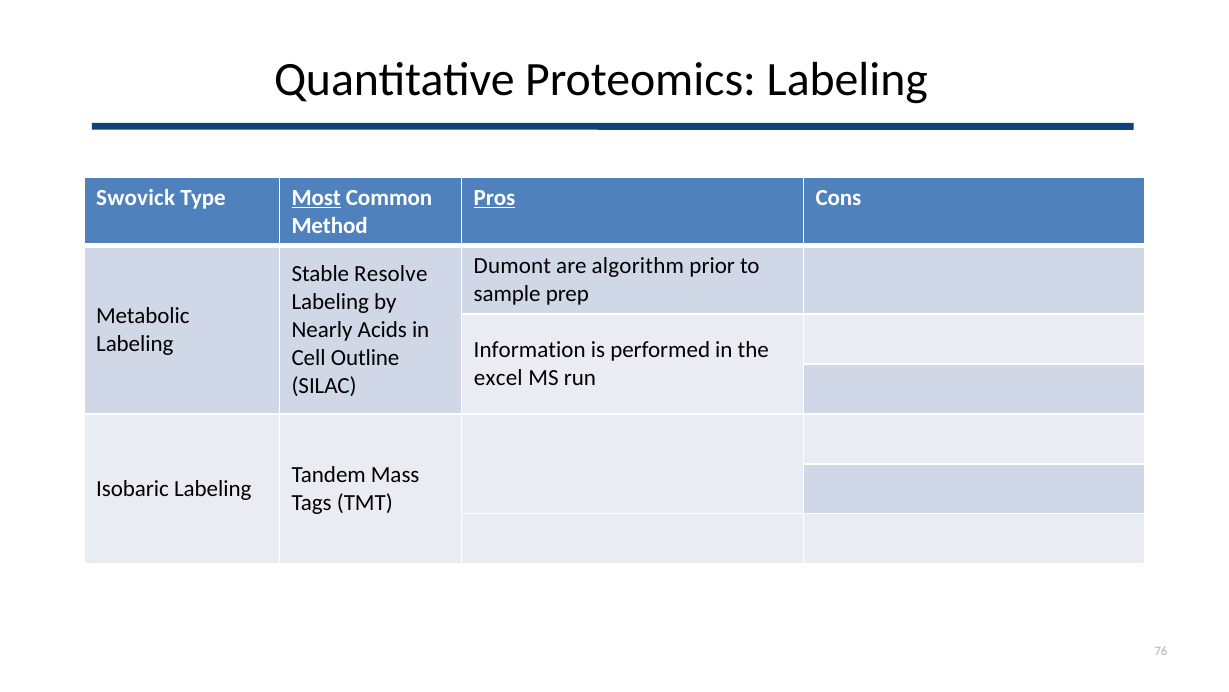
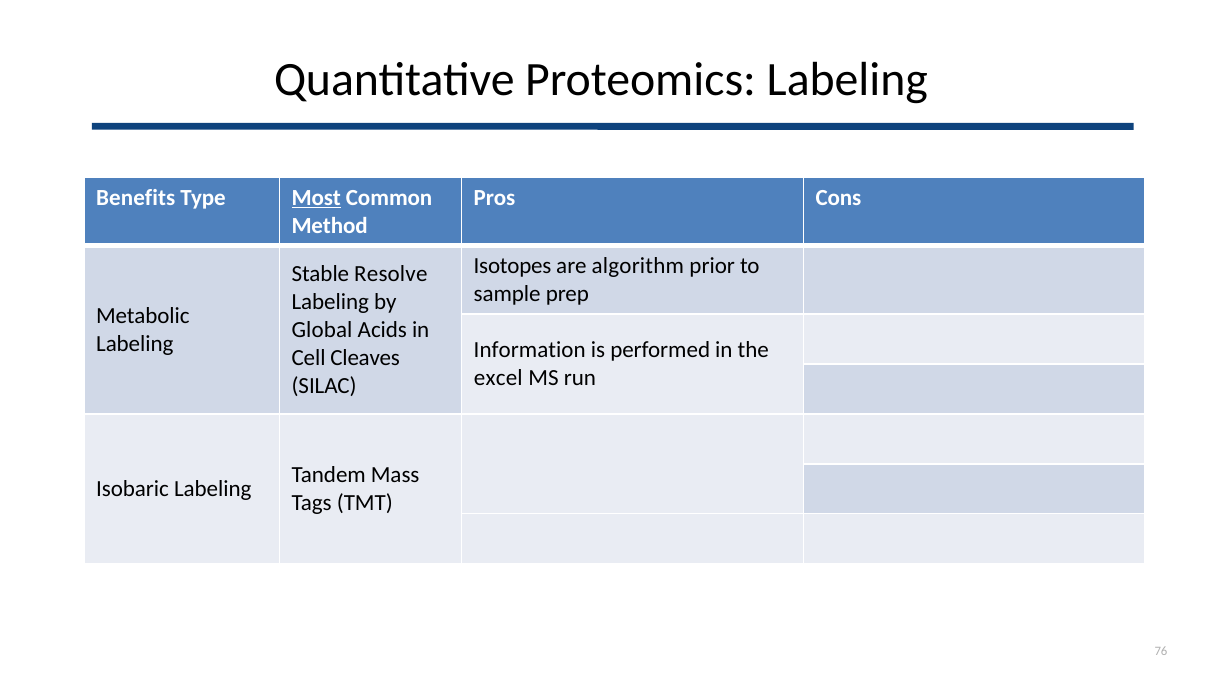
Swovick: Swovick -> Benefits
Pros underline: present -> none
Dumont: Dumont -> Isotopes
Nearly: Nearly -> Global
Outline: Outline -> Cleaves
